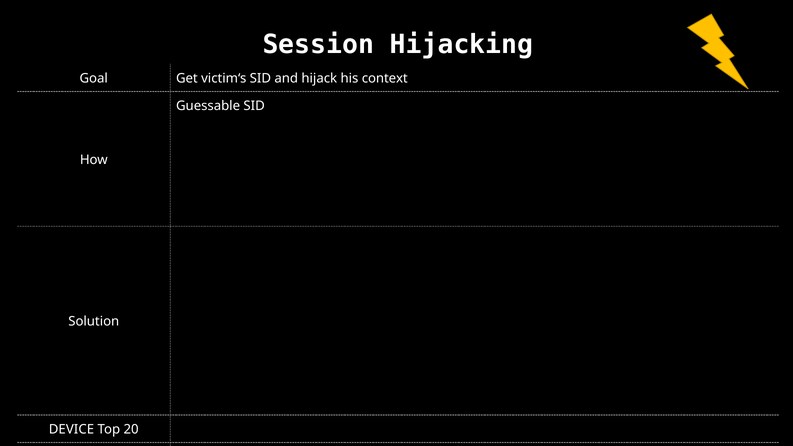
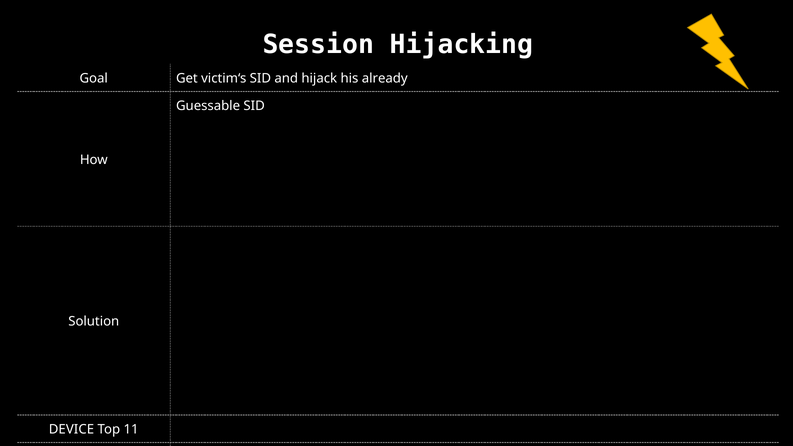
context: context -> already
20: 20 -> 11
